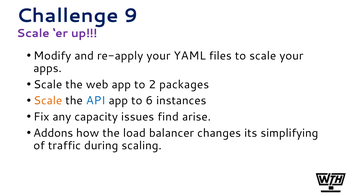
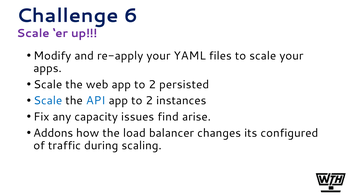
9: 9 -> 6
packages: packages -> persisted
Scale at (48, 100) colour: orange -> blue
6 at (149, 100): 6 -> 2
simplifying: simplifying -> configured
